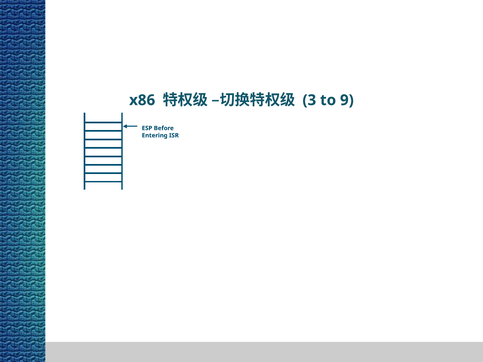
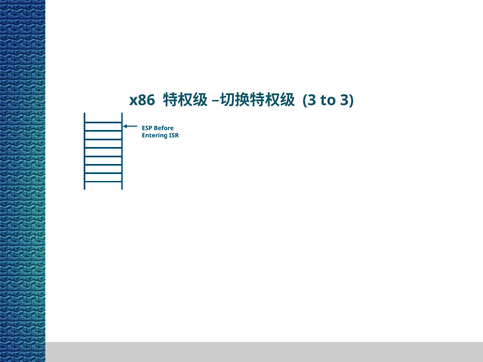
to 9: 9 -> 3
